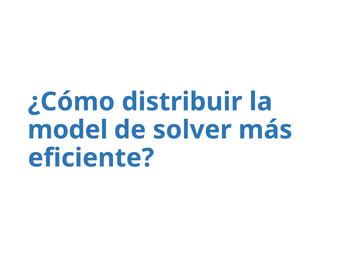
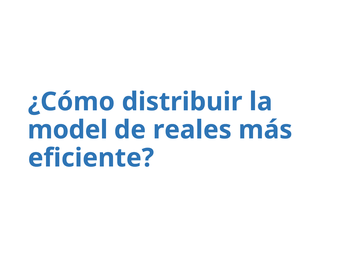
solver: solver -> reales
